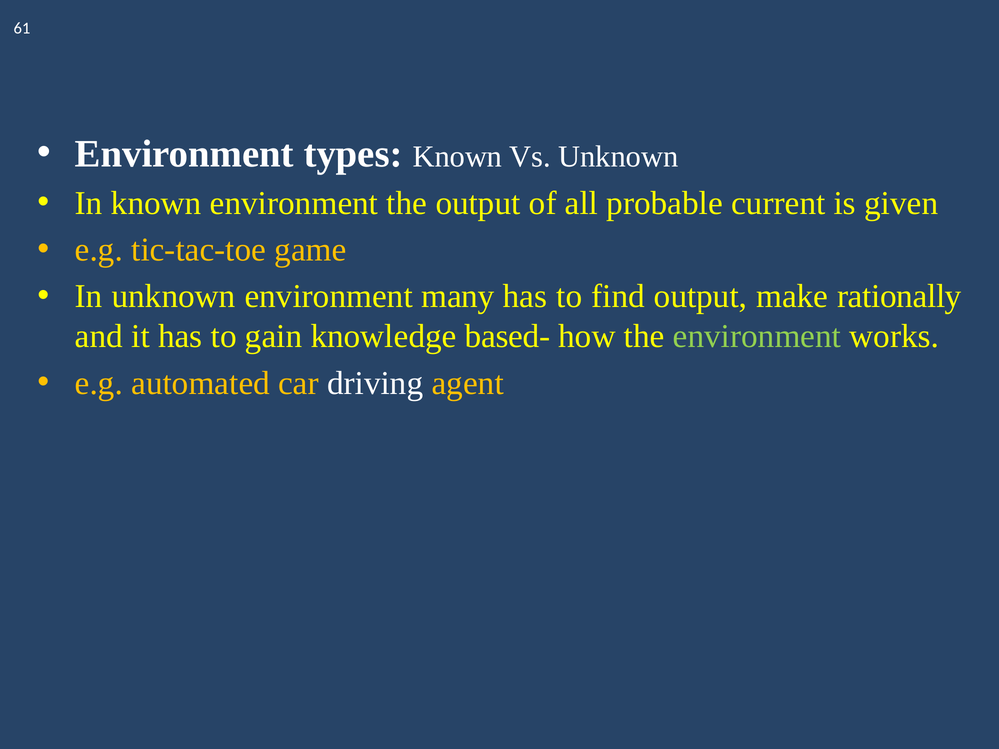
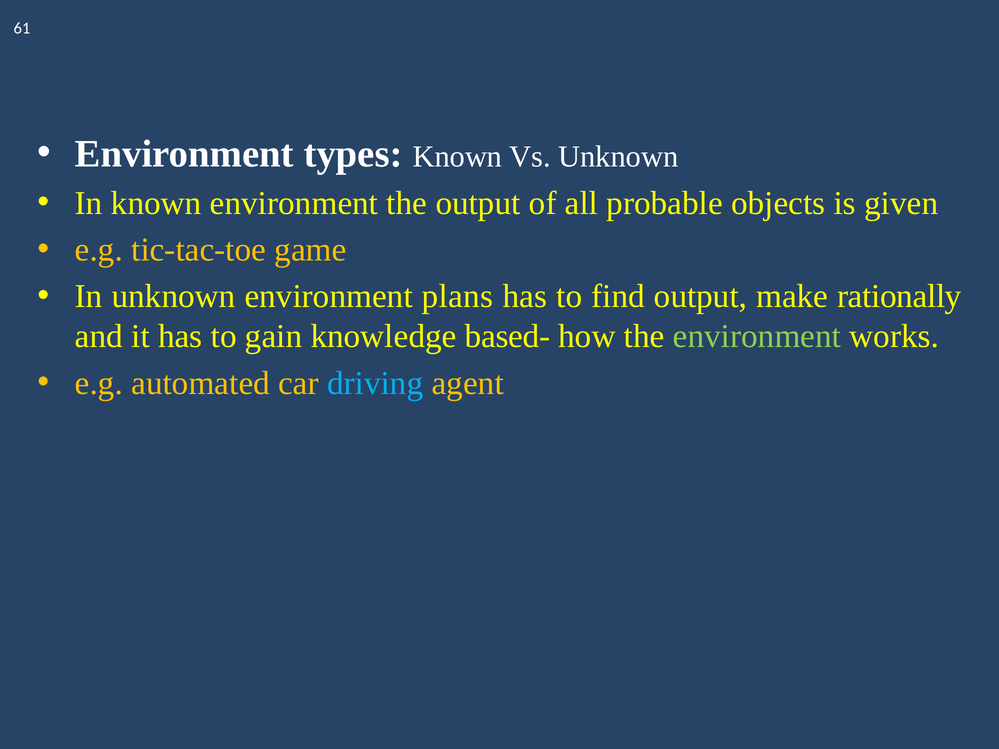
current: current -> objects
many: many -> plans
driving colour: white -> light blue
